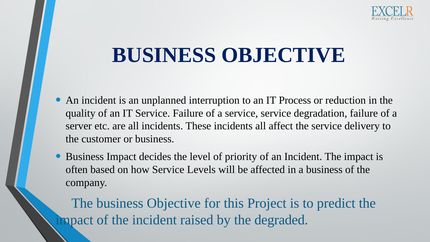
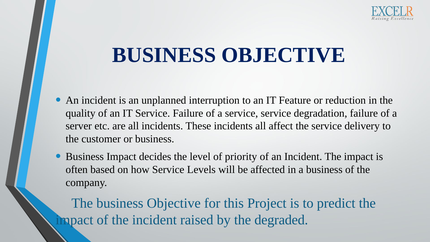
Process: Process -> Feature
